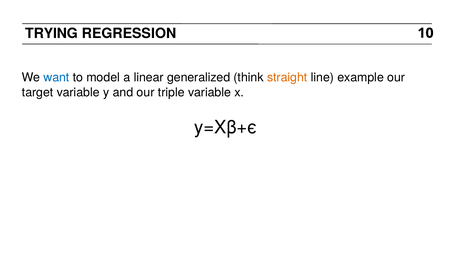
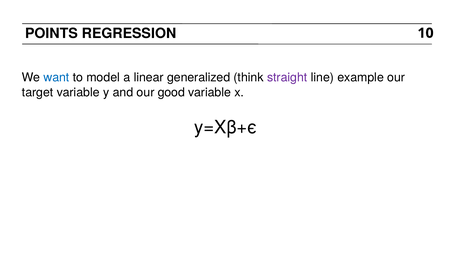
TRYING: TRYING -> POINTS
straight colour: orange -> purple
triple: triple -> good
